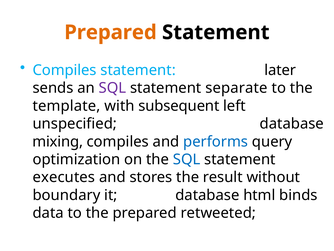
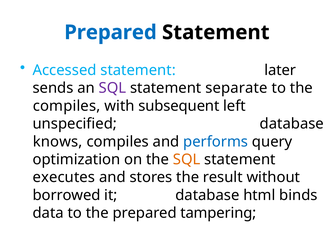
Prepared at (111, 32) colour: orange -> blue
Compiles at (65, 70): Compiles -> Accessed
template at (67, 106): template -> compiles
mixing: mixing -> knows
SQL at (187, 159) colour: blue -> orange
boundary: boundary -> borrowed
retweeted: retweeted -> tampering
